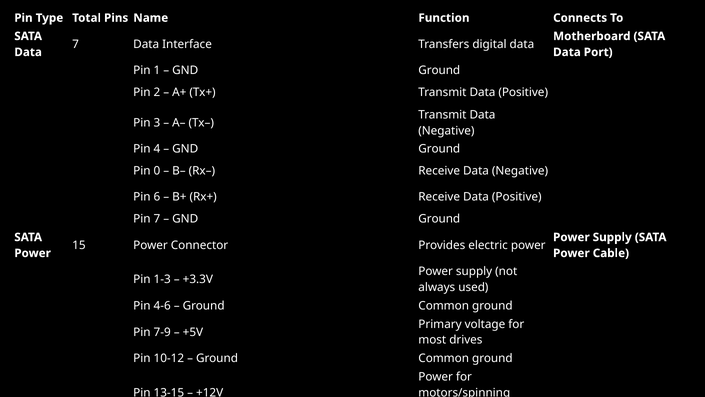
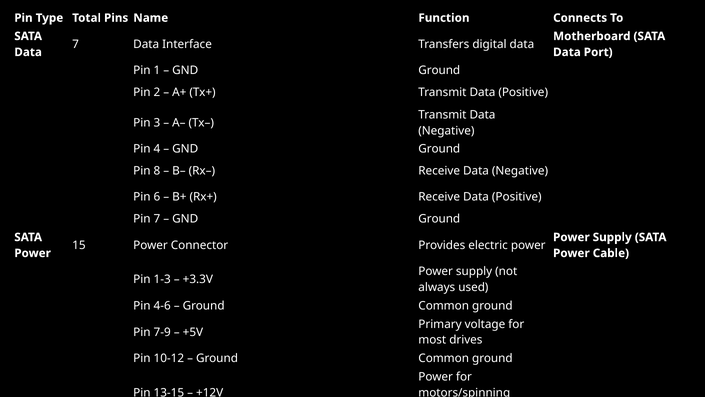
0: 0 -> 8
